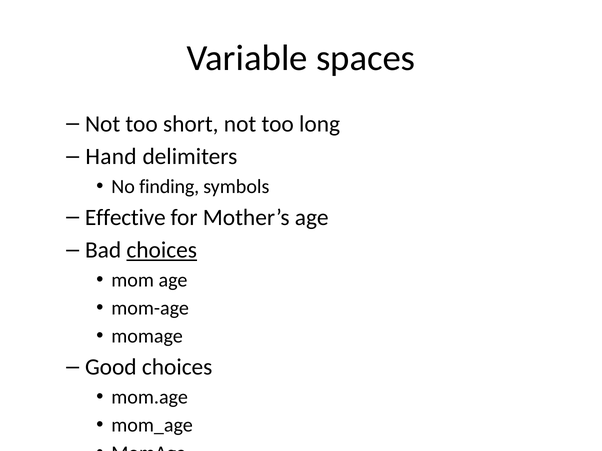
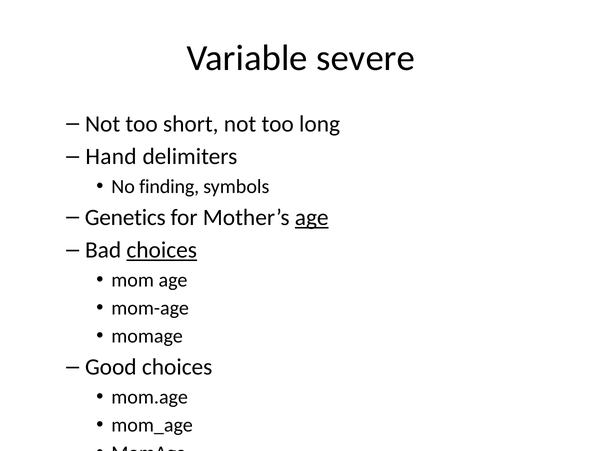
spaces: spaces -> severe
Effective: Effective -> Genetics
age at (312, 218) underline: none -> present
